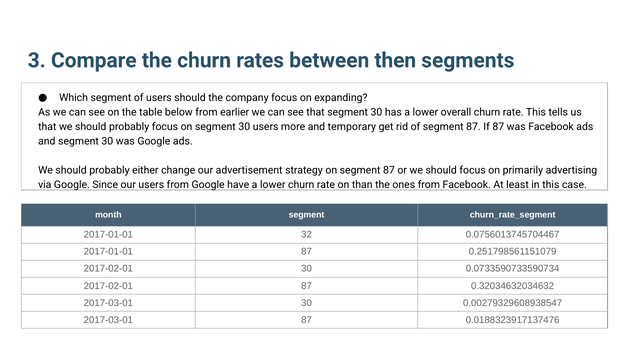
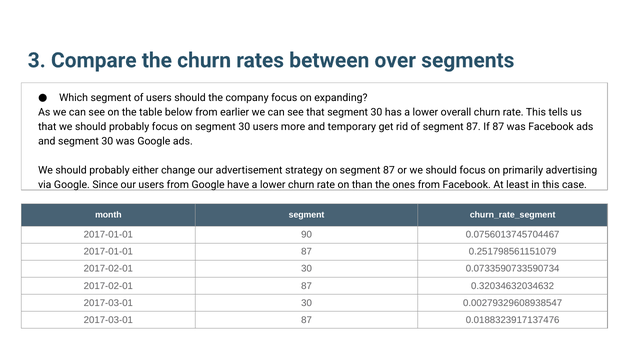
then: then -> over
32: 32 -> 90
